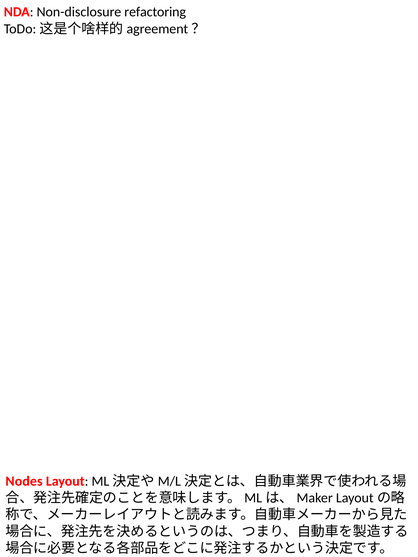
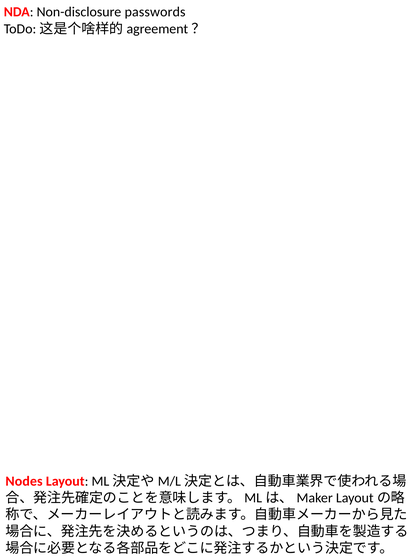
refactoring: refactoring -> passwords
